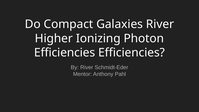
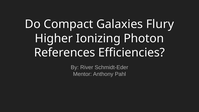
Galaxies River: River -> Flury
Efficiencies at (65, 53): Efficiencies -> References
